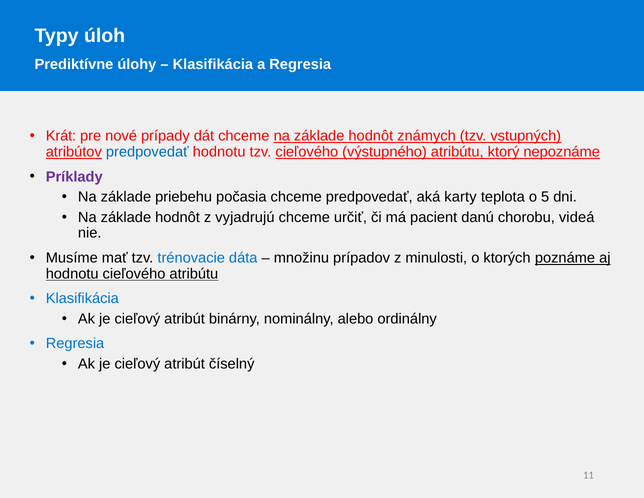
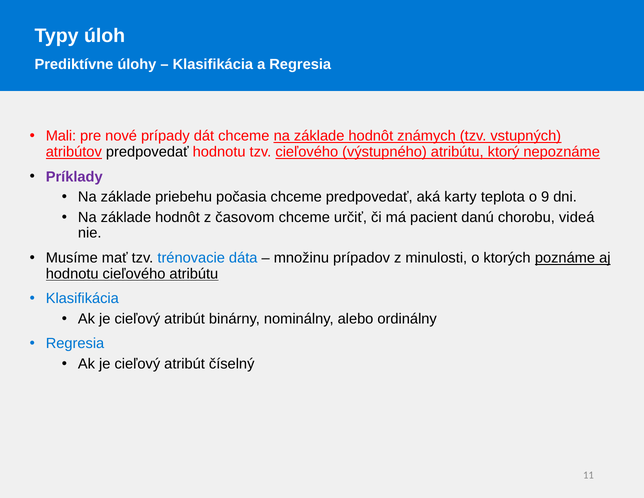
Krát: Krát -> Mali
predpovedať at (147, 152) colour: blue -> black
5: 5 -> 9
vyjadrujú: vyjadrujú -> časovom
